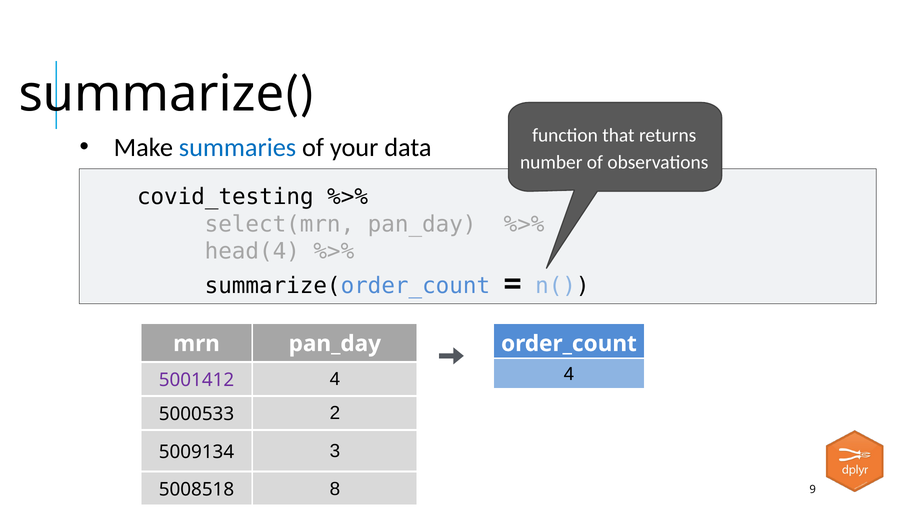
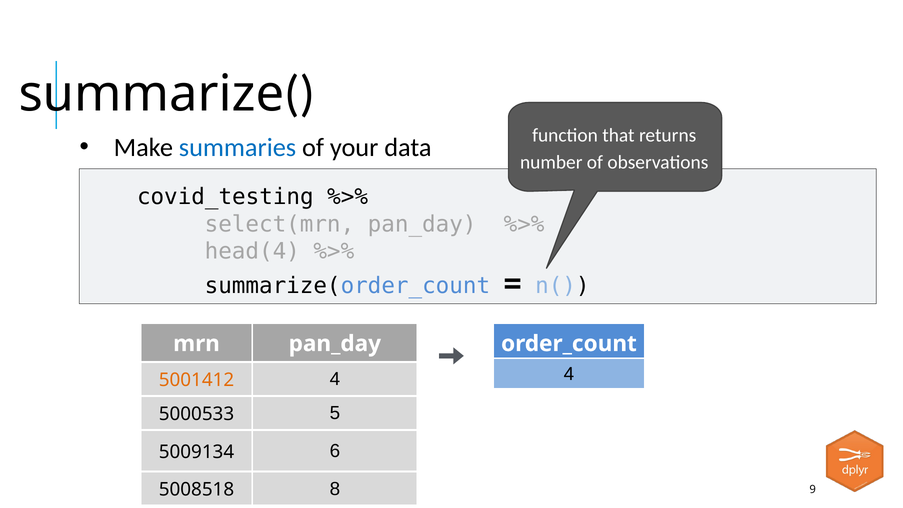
5001412 colour: purple -> orange
2: 2 -> 5
3: 3 -> 6
